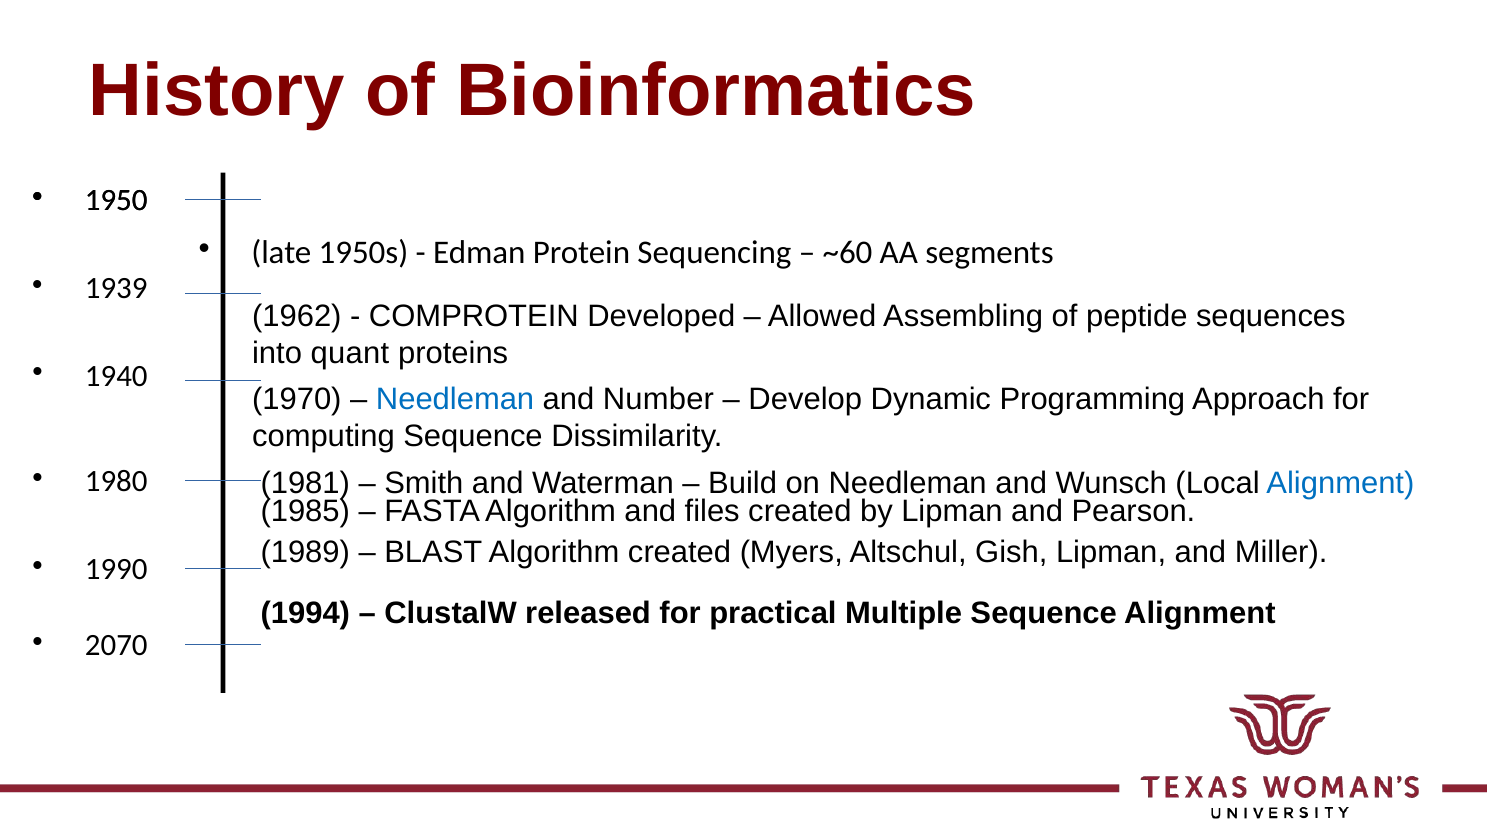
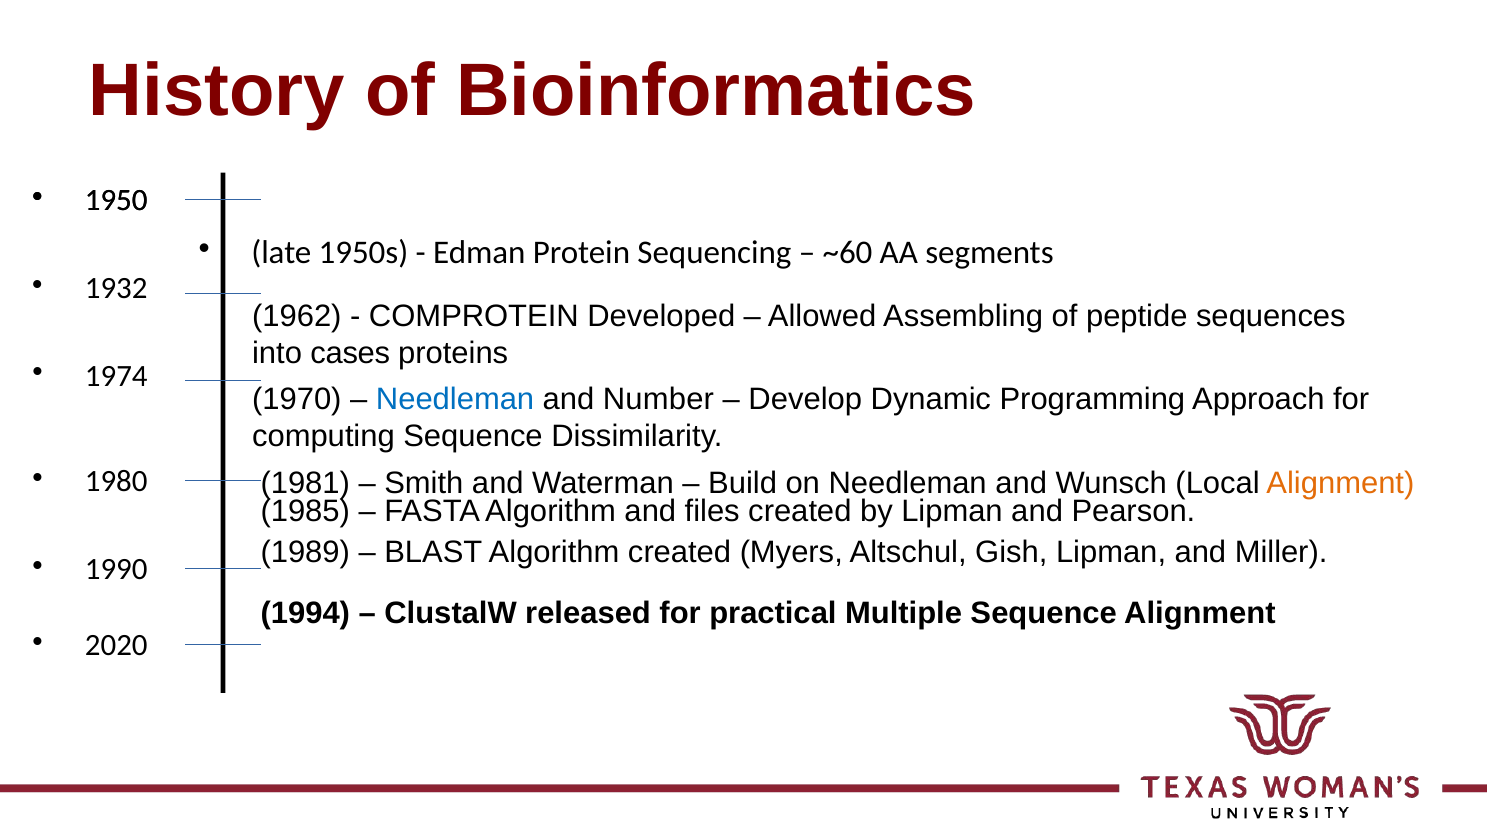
1939: 1939 -> 1932
quant: quant -> cases
1940: 1940 -> 1974
Alignment at (1340, 483) colour: blue -> orange
2070: 2070 -> 2020
